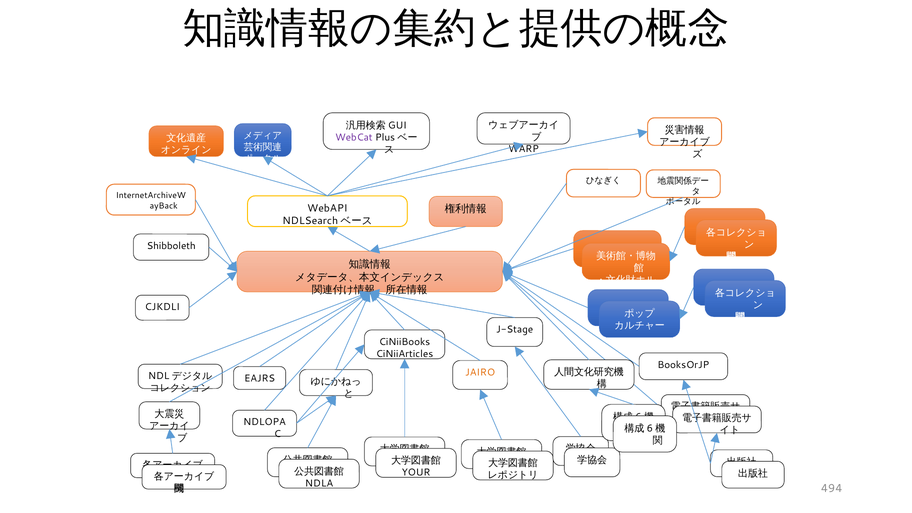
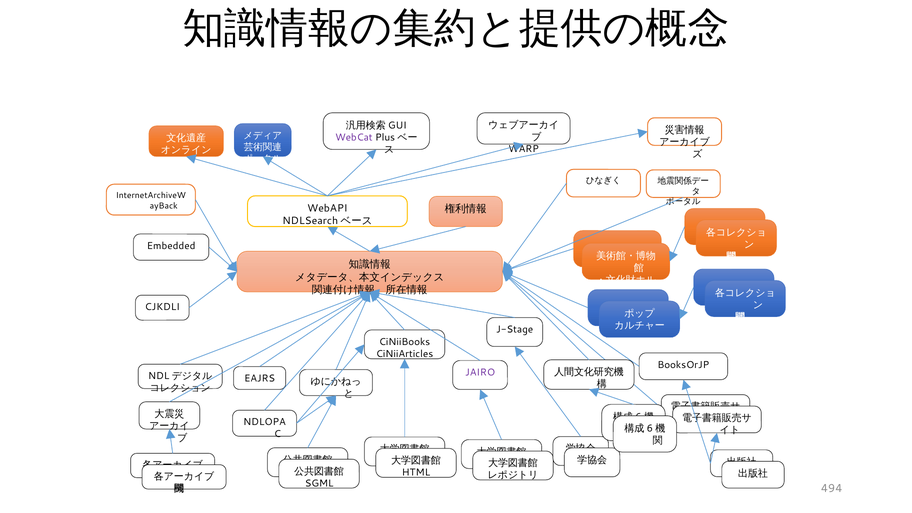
Shibboleth: Shibboleth -> Embedded
JAIRO colour: orange -> purple
YOUR: YOUR -> HTML
NDLA: NDLA -> SGML
